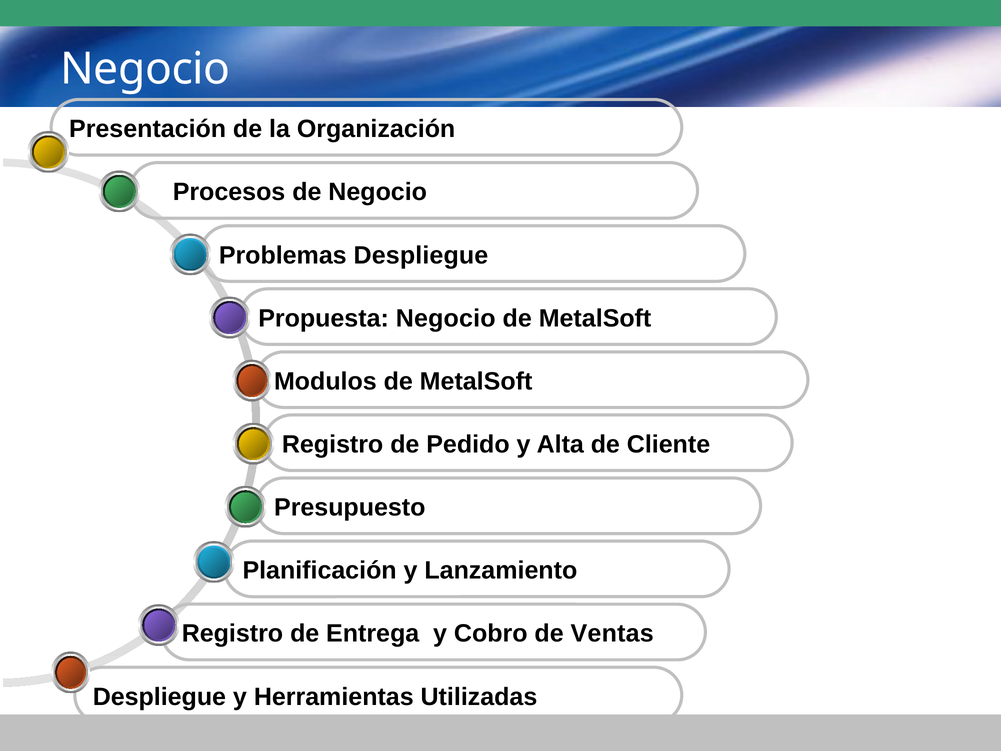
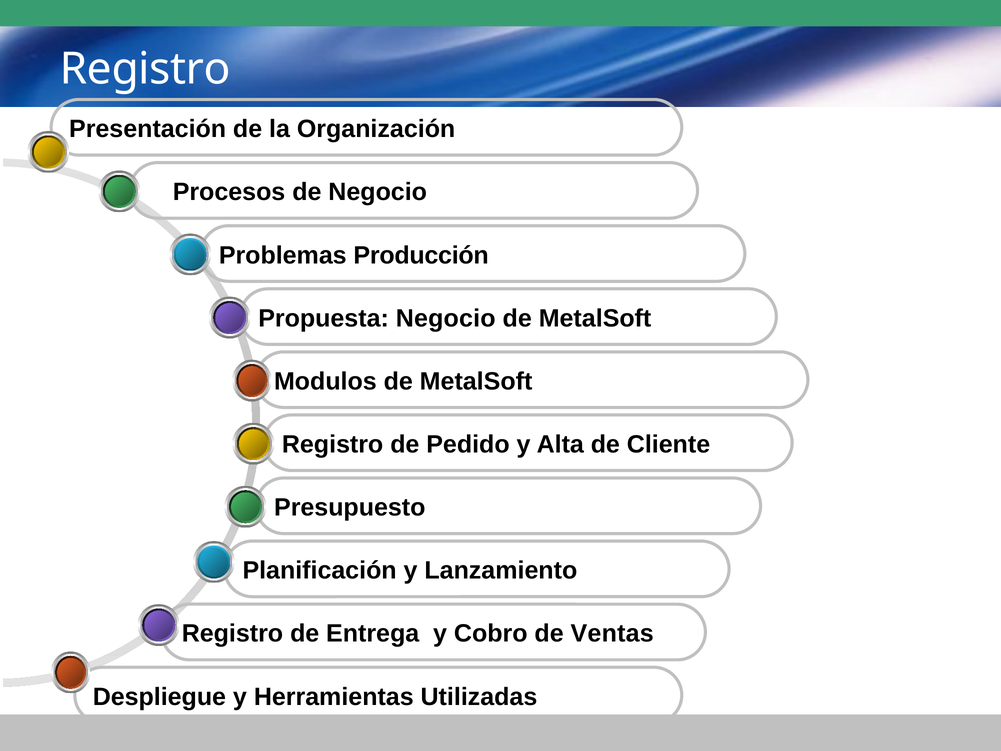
Negocio at (145, 69): Negocio -> Registro
Despliegue at (421, 255): Despliegue -> Producción
